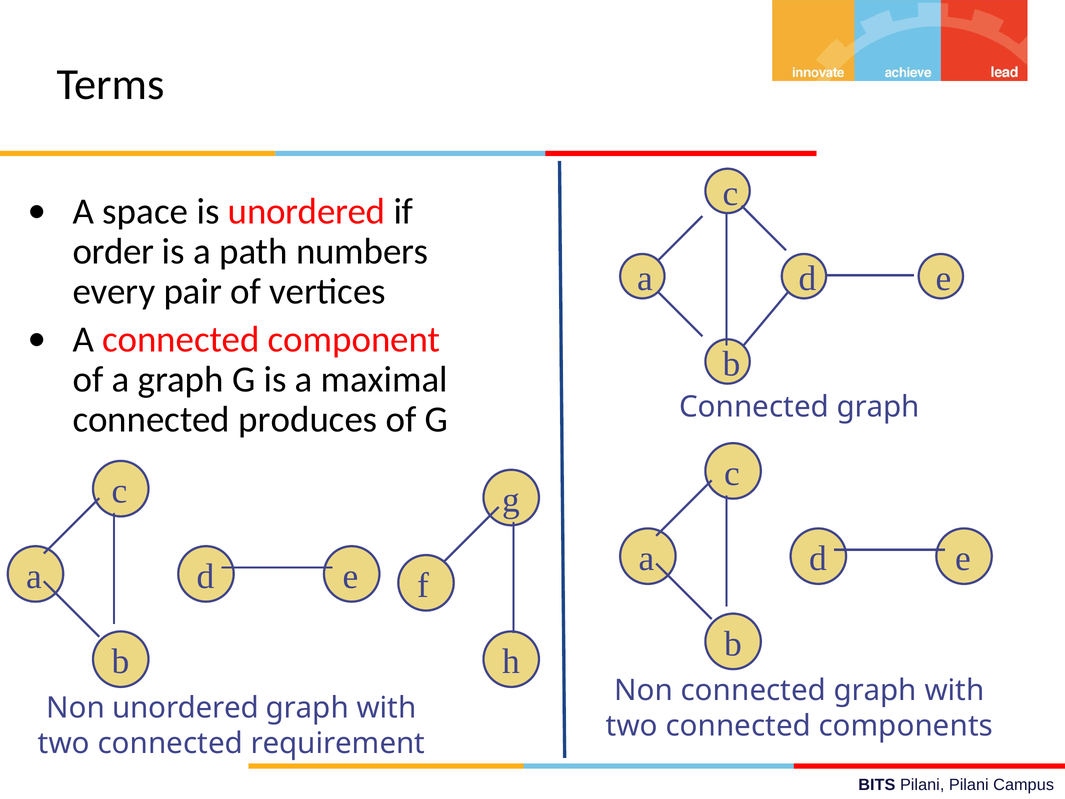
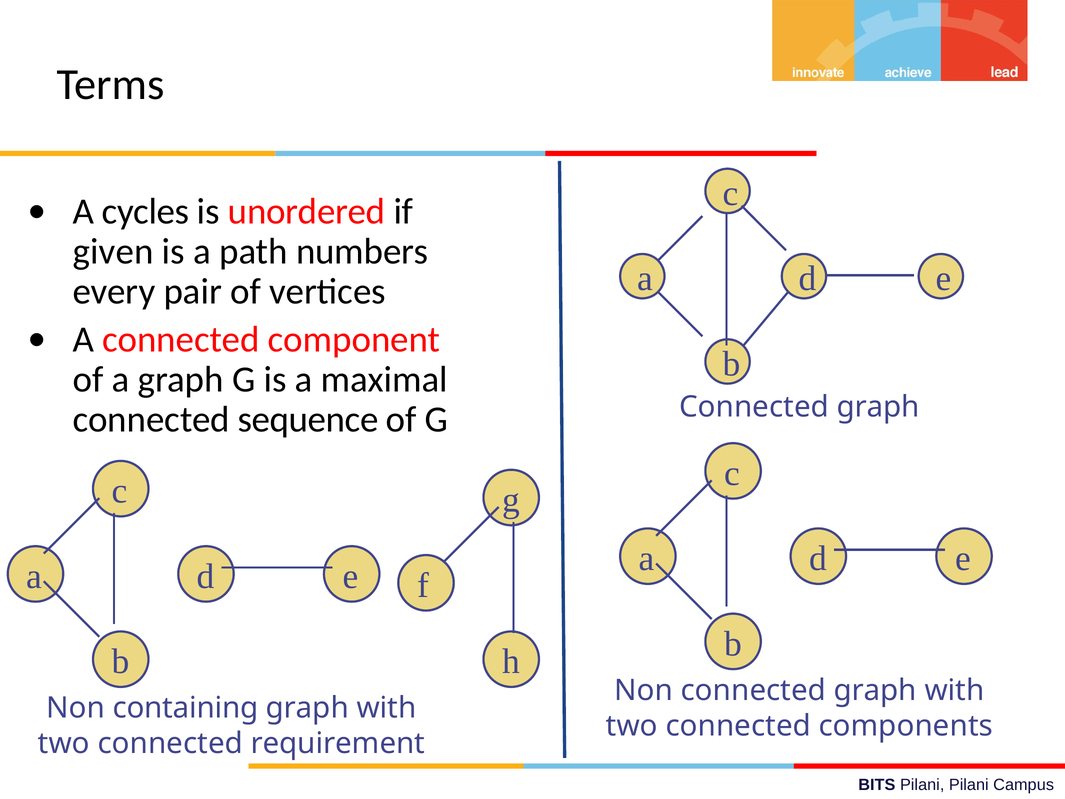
space: space -> cycles
order: order -> given
produces: produces -> sequence
Non unordered: unordered -> containing
